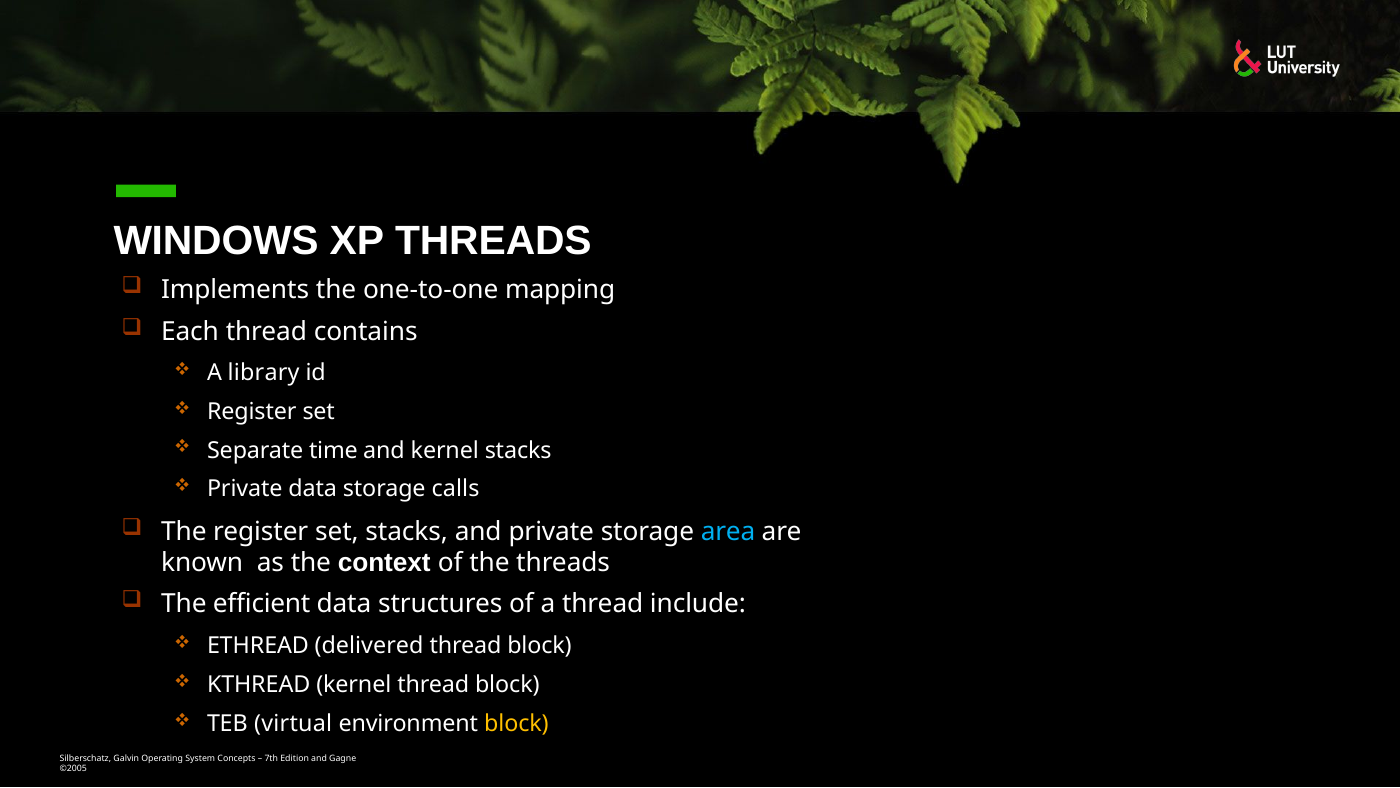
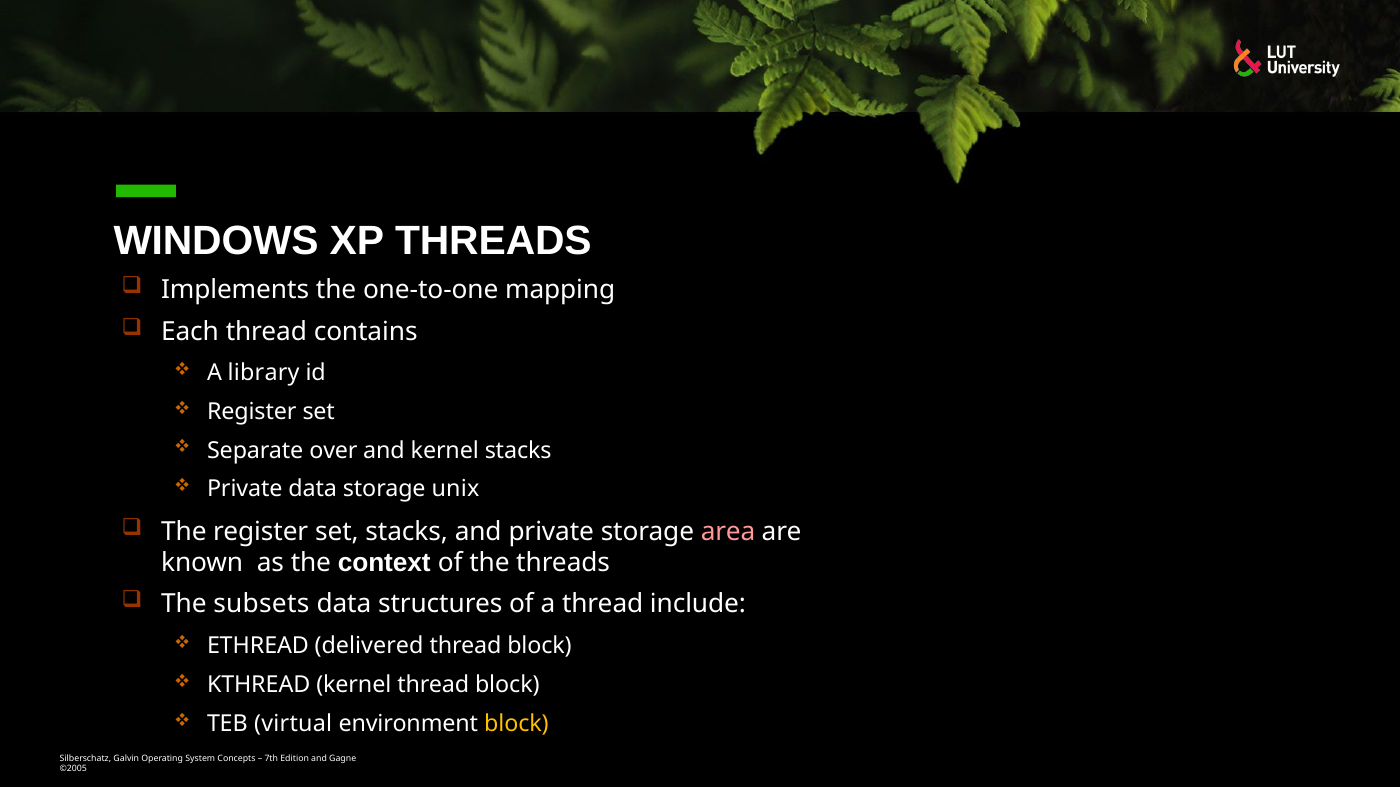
time: time -> over
calls: calls -> unix
area colour: light blue -> pink
efficient: efficient -> subsets
